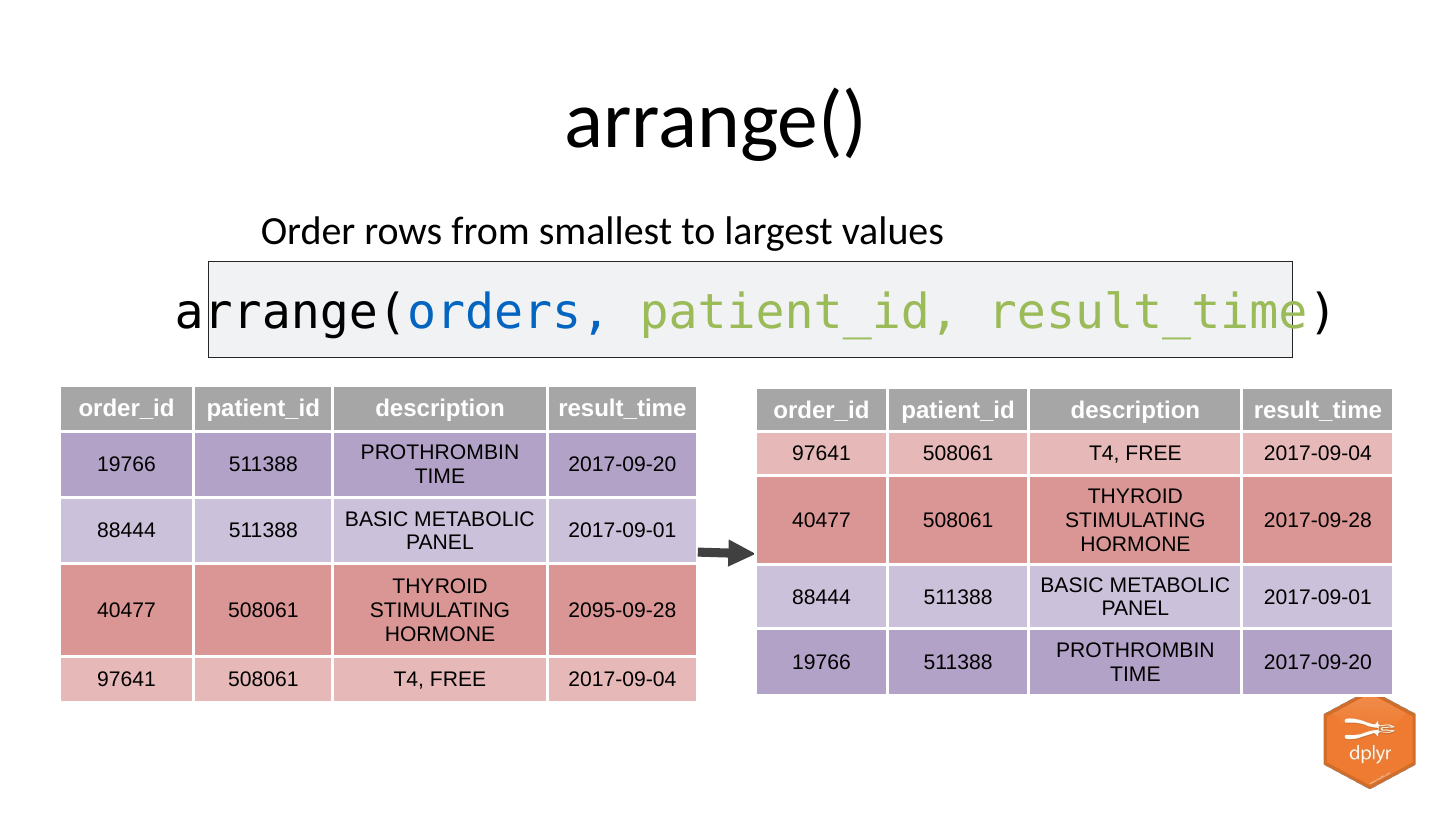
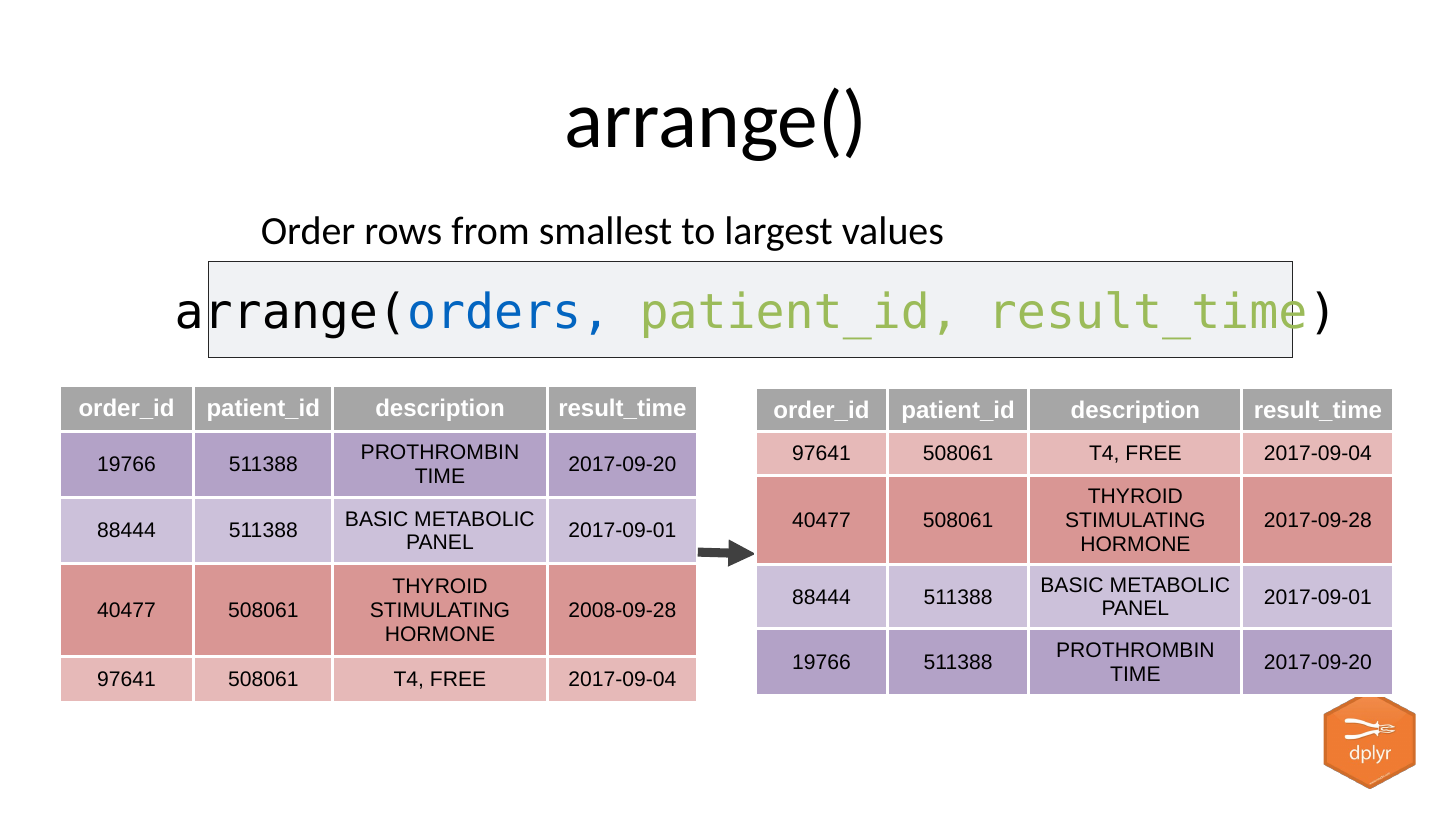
2095-09-28: 2095-09-28 -> 2008-09-28
